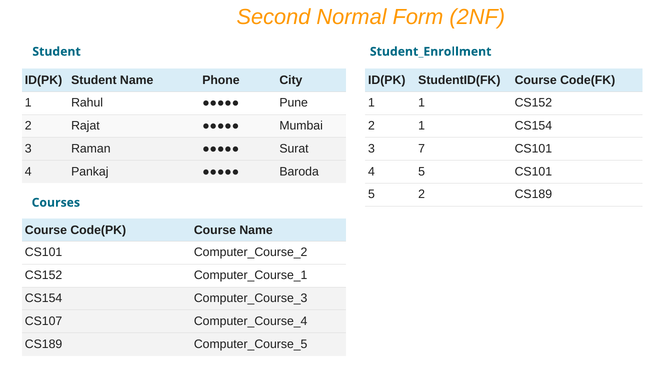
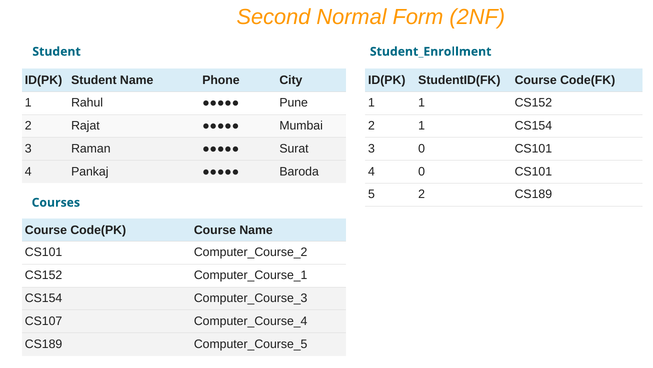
3 7: 7 -> 0
4 5: 5 -> 0
